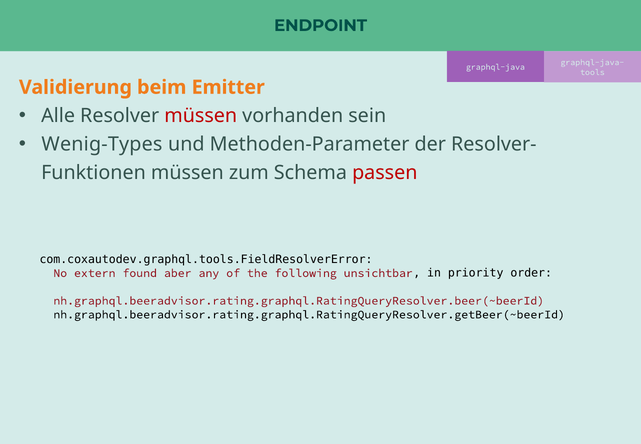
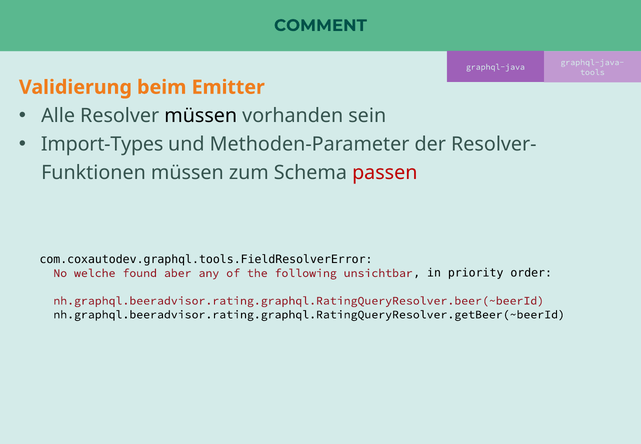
ENDPOINT: ENDPOINT -> COMMENT
müssen at (201, 116) colour: red -> black
Wenig-Types: Wenig-Types -> Import-Types
extern: extern -> welche
